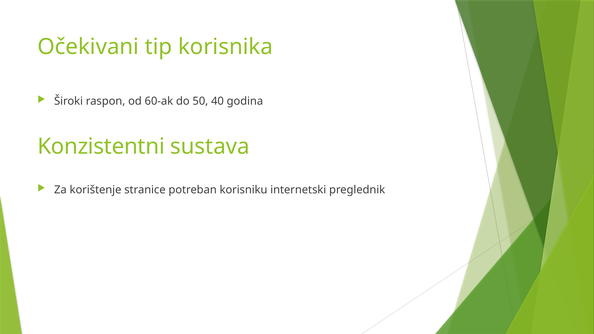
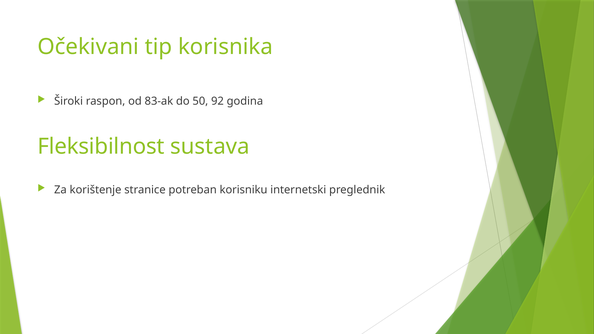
60-ak: 60-ak -> 83-ak
40: 40 -> 92
Konzistentni: Konzistentni -> Fleksibilnost
